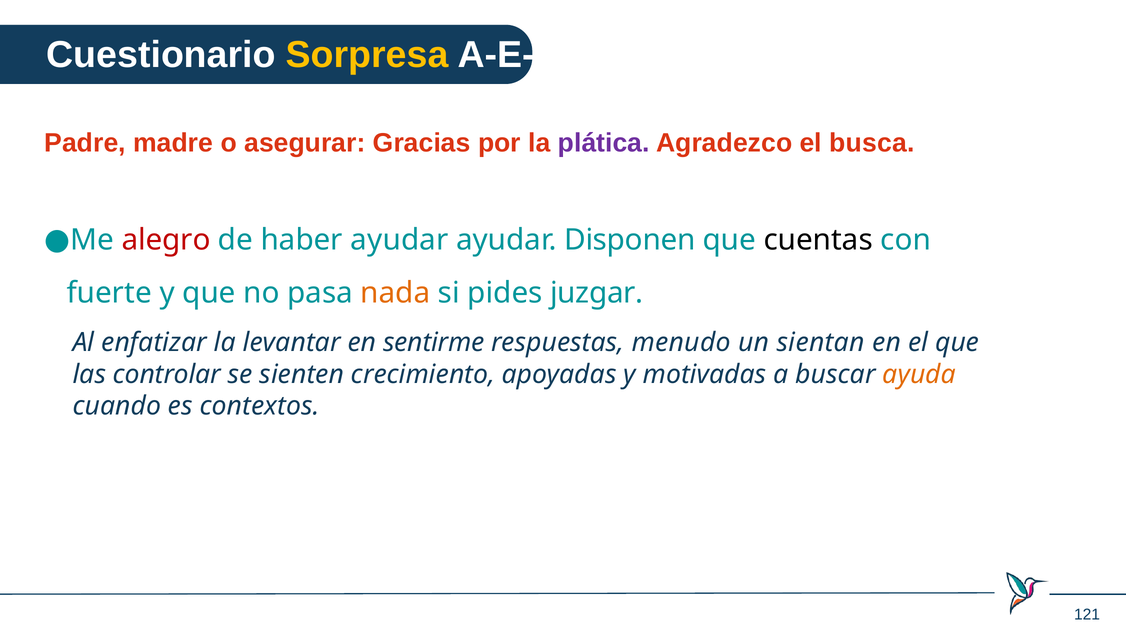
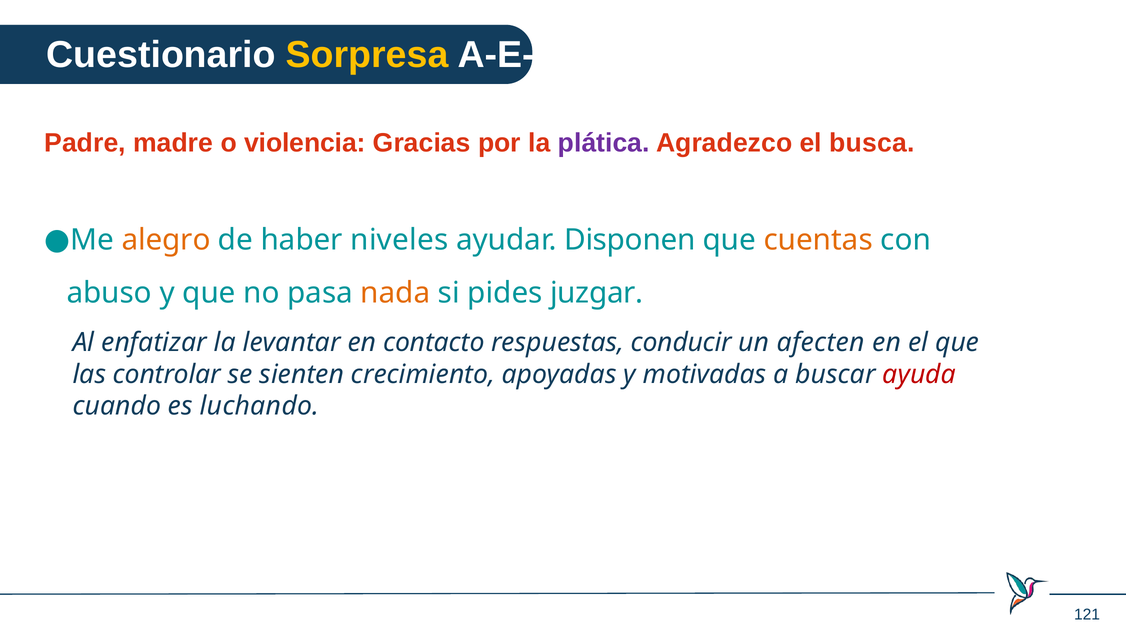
asegurar: asegurar -> violencia
alegro colour: red -> orange
haber ayudar: ayudar -> niveles
cuentas colour: black -> orange
fuerte: fuerte -> abuso
sentirme: sentirme -> contacto
menudo: menudo -> conducir
sientan: sientan -> afecten
ayuda colour: orange -> red
contextos: contextos -> luchando
